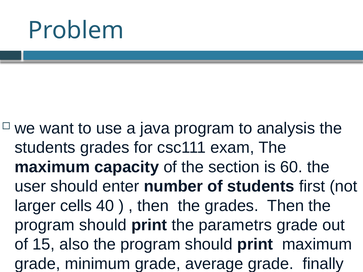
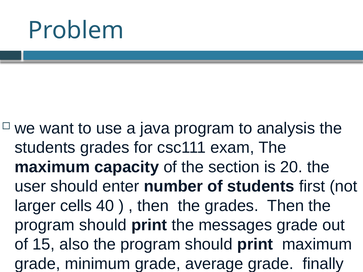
60: 60 -> 20
parametrs: parametrs -> messages
